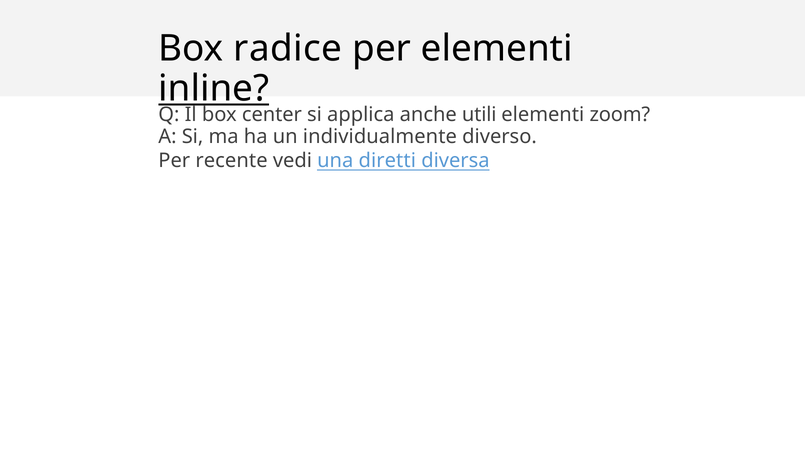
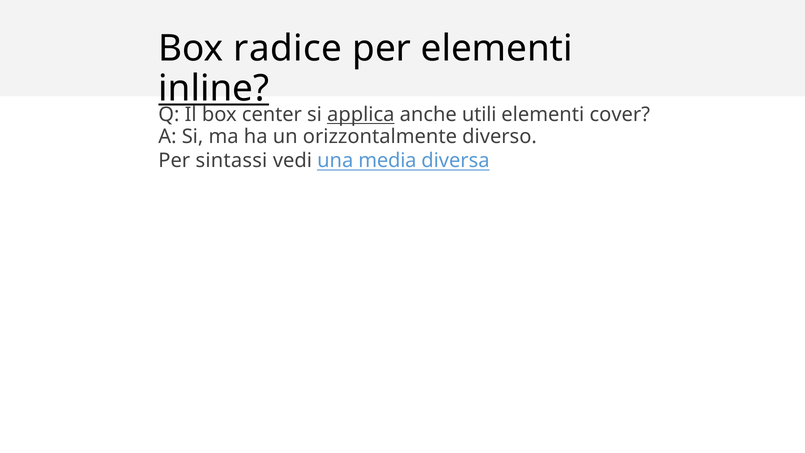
applica underline: none -> present
zoom: zoom -> cover
individualmente: individualmente -> orizzontalmente
recente: recente -> sintassi
diretti: diretti -> media
